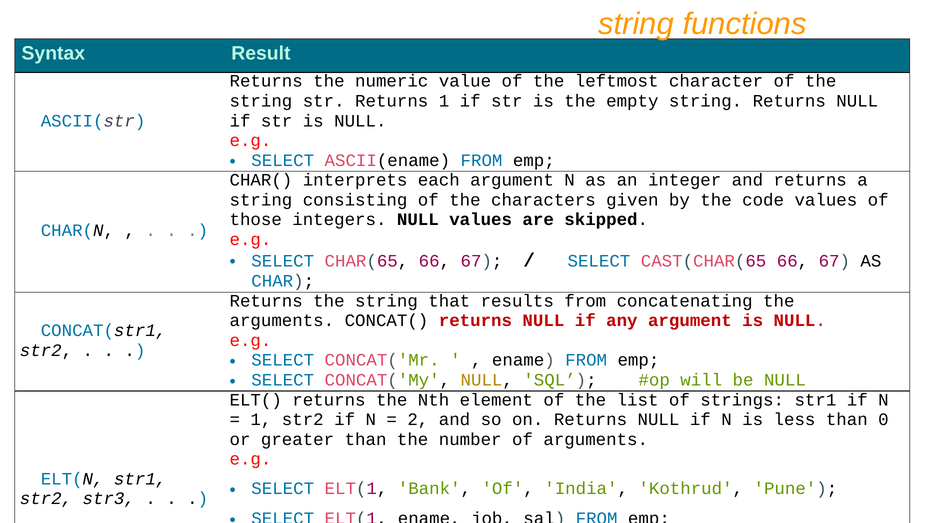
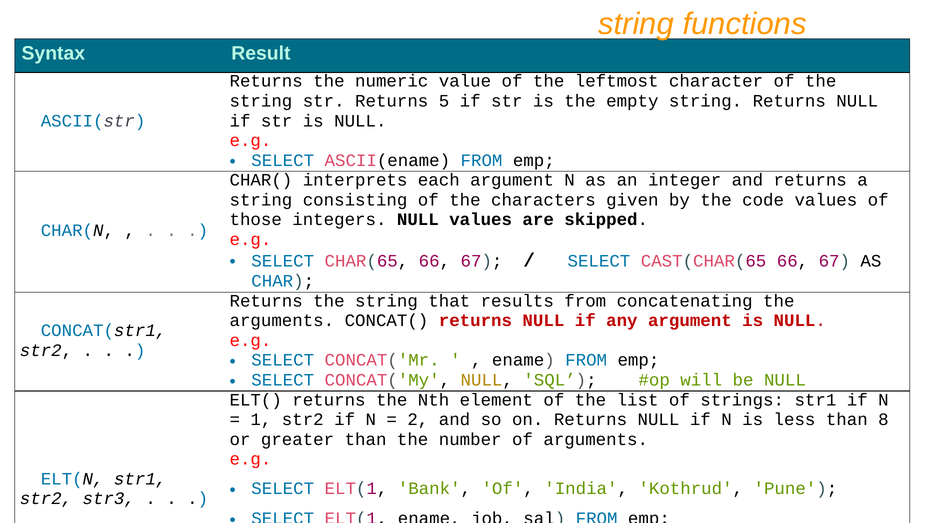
Returns 1: 1 -> 5
0: 0 -> 8
